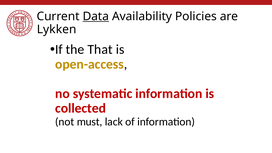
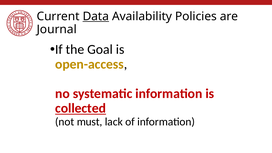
Lykken: Lykken -> Journal
That: That -> Goal
collected underline: none -> present
